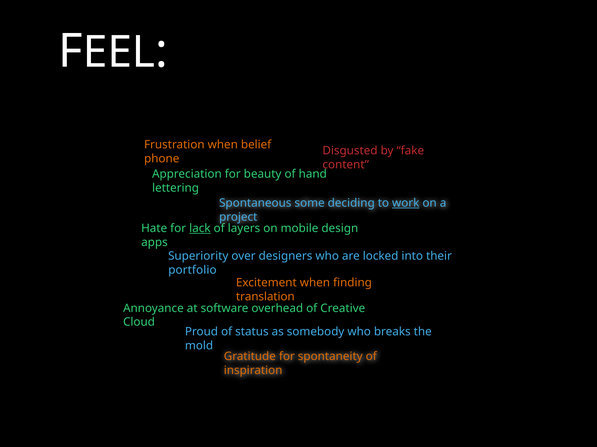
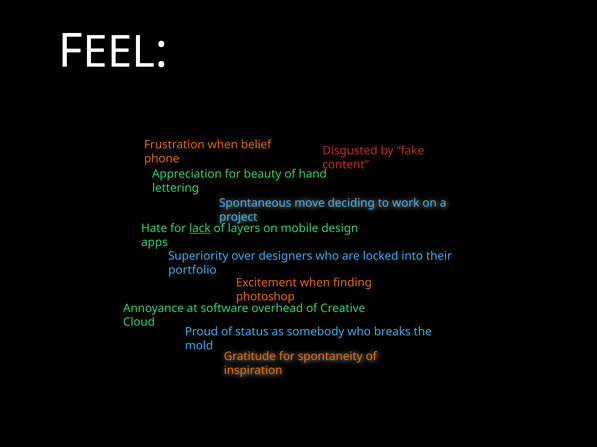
some: some -> move
work underline: present -> none
translation: translation -> photoshop
